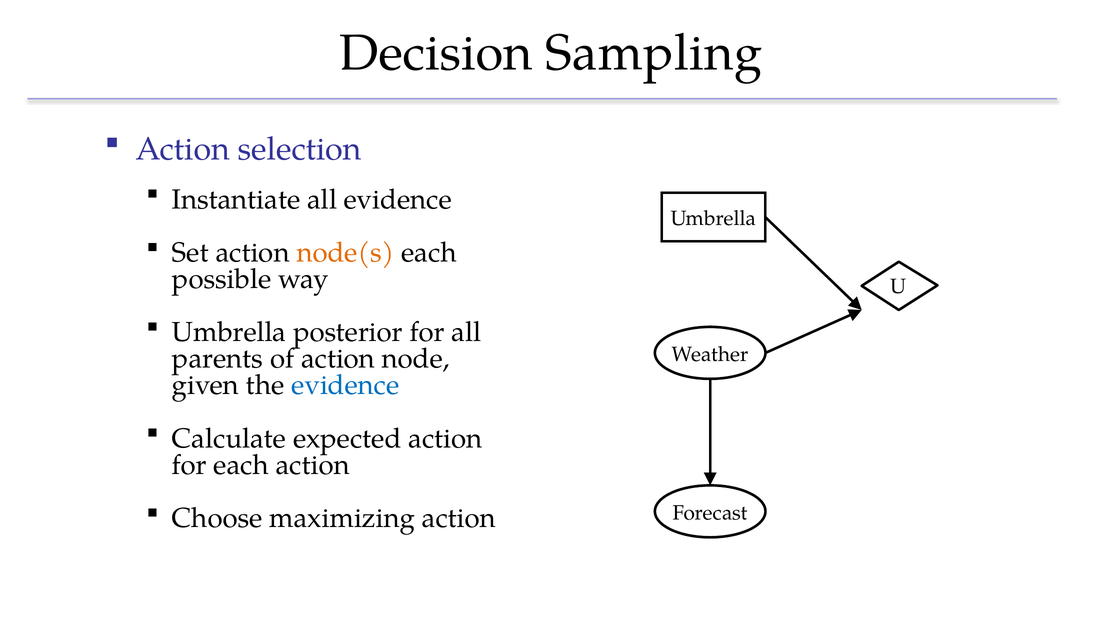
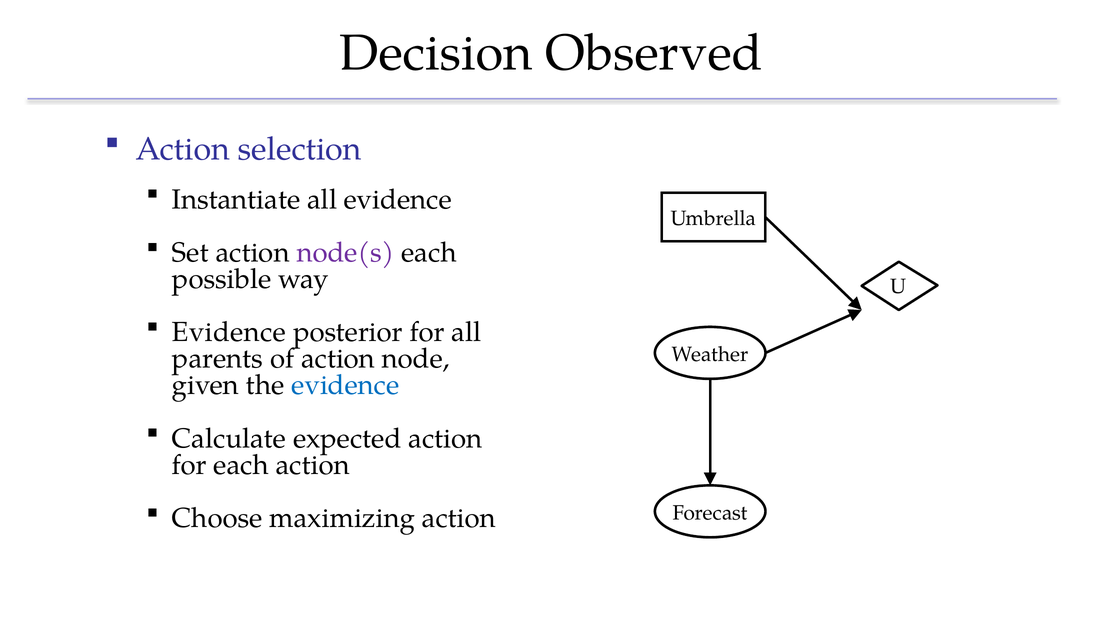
Sampling: Sampling -> Observed
node(s colour: orange -> purple
Umbrella at (229, 333): Umbrella -> Evidence
